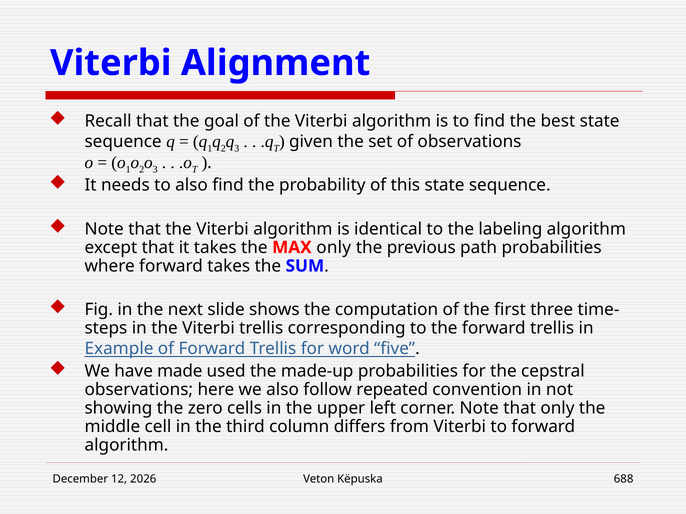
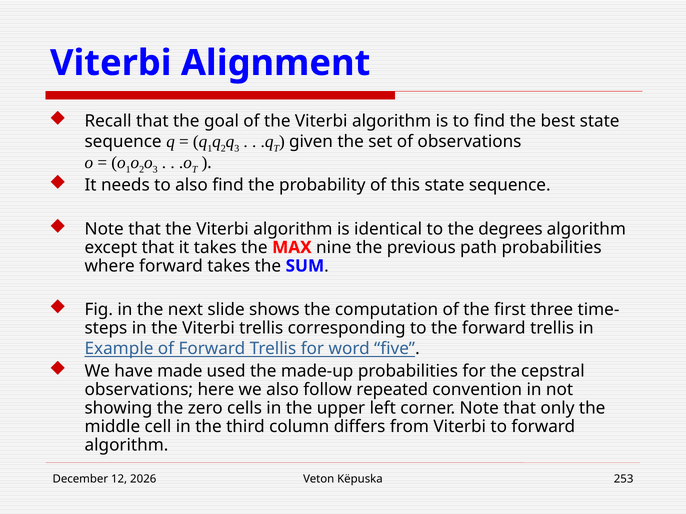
labeling: labeling -> degrees
MAX only: only -> nine
688: 688 -> 253
